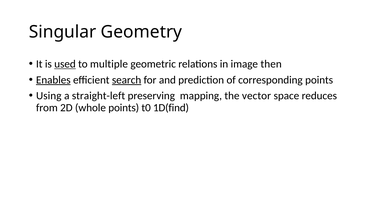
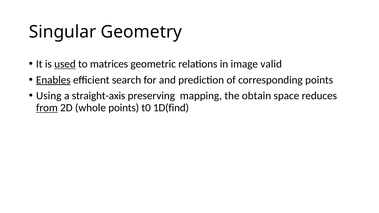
multiple: multiple -> matrices
then: then -> valid
search underline: present -> none
straight-left: straight-left -> straight-axis
vector: vector -> obtain
from underline: none -> present
